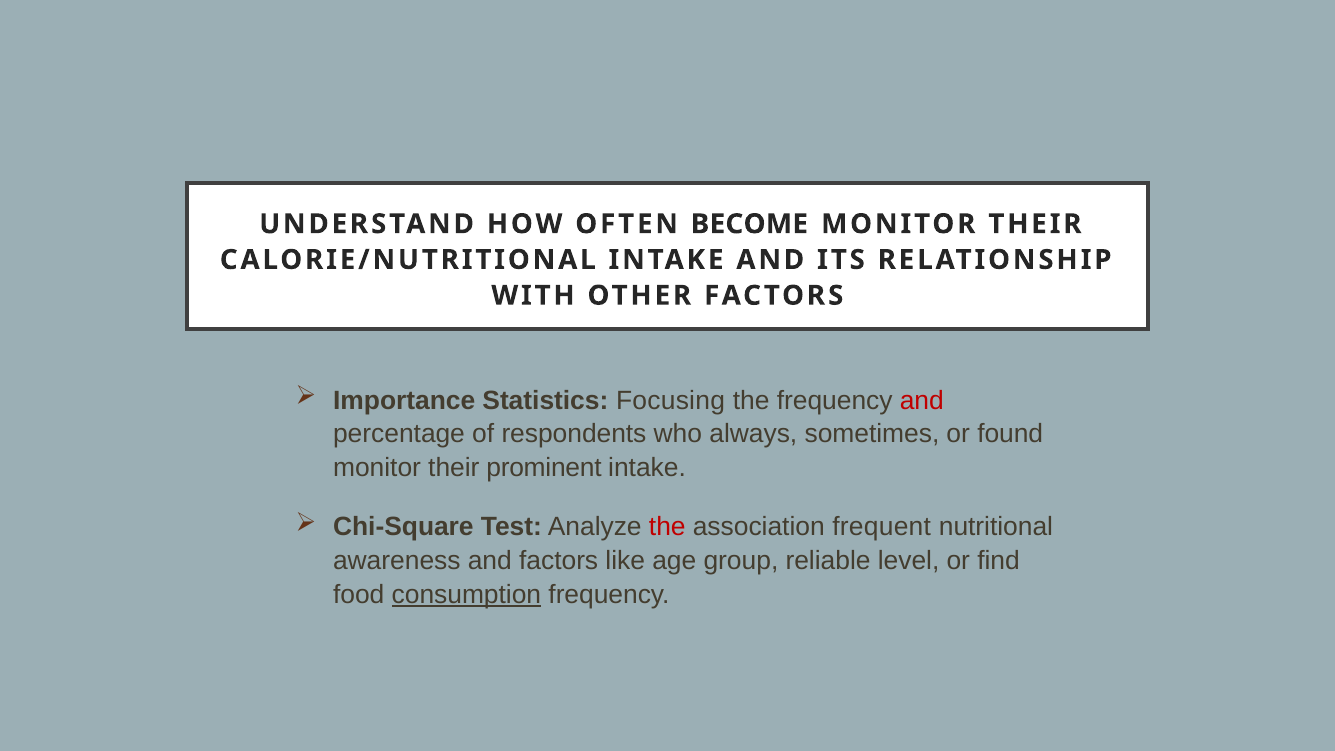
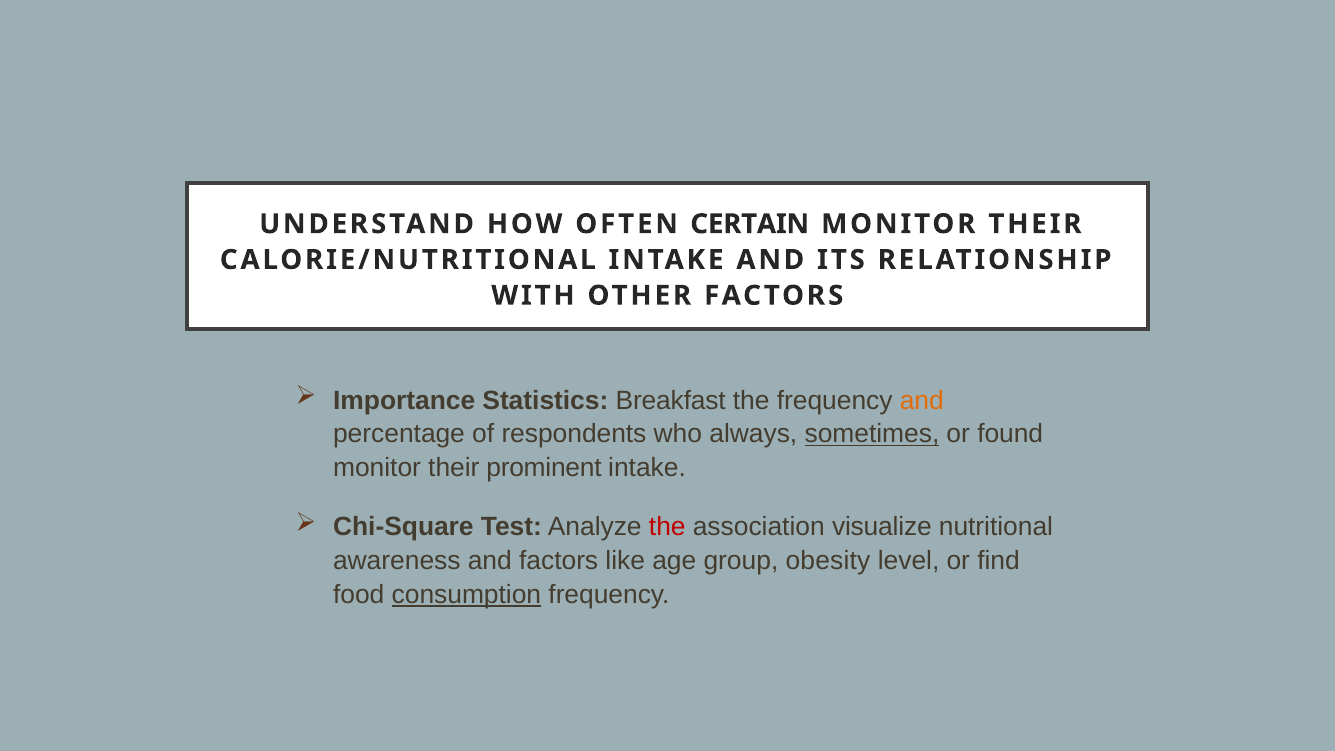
BECOME: BECOME -> CERTAIN
Focusing: Focusing -> Breakfast
and at (922, 400) colour: red -> orange
sometimes underline: none -> present
frequent: frequent -> visualize
reliable: reliable -> obesity
